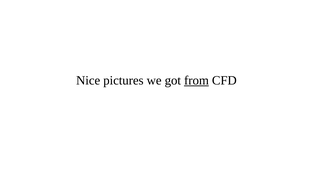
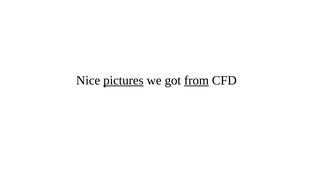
pictures underline: none -> present
